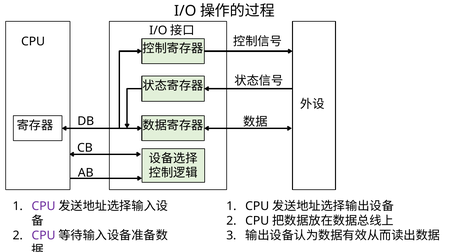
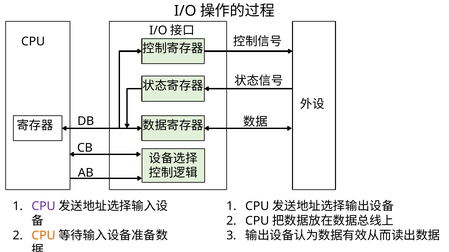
CPU at (44, 236) colour: purple -> orange
